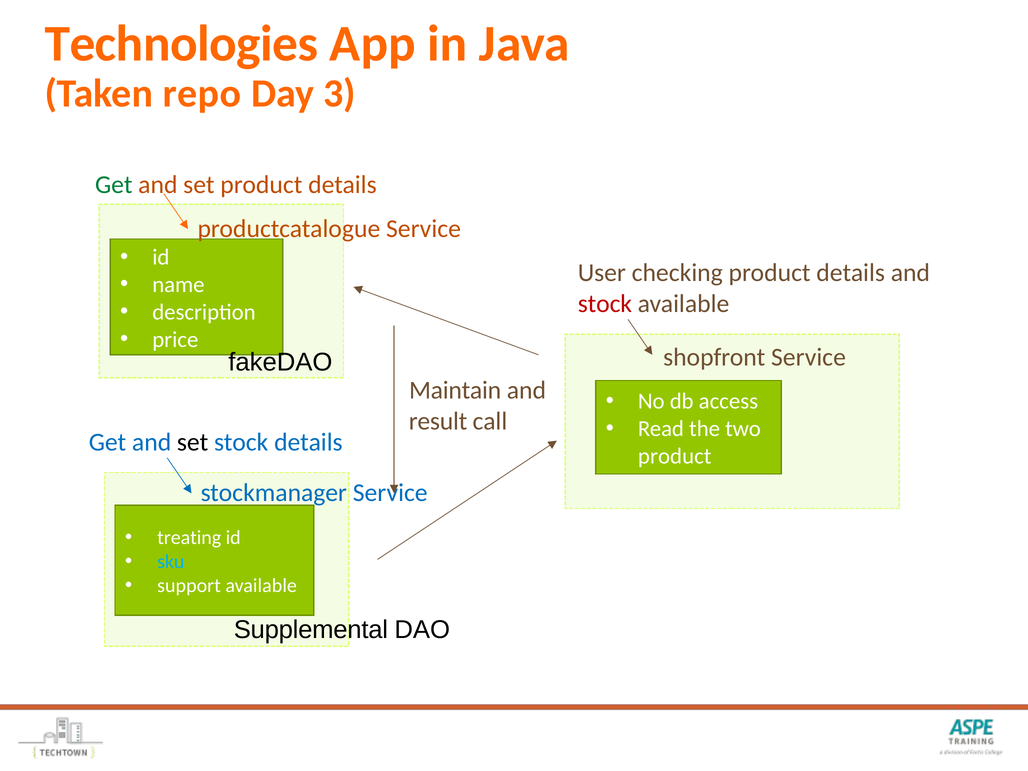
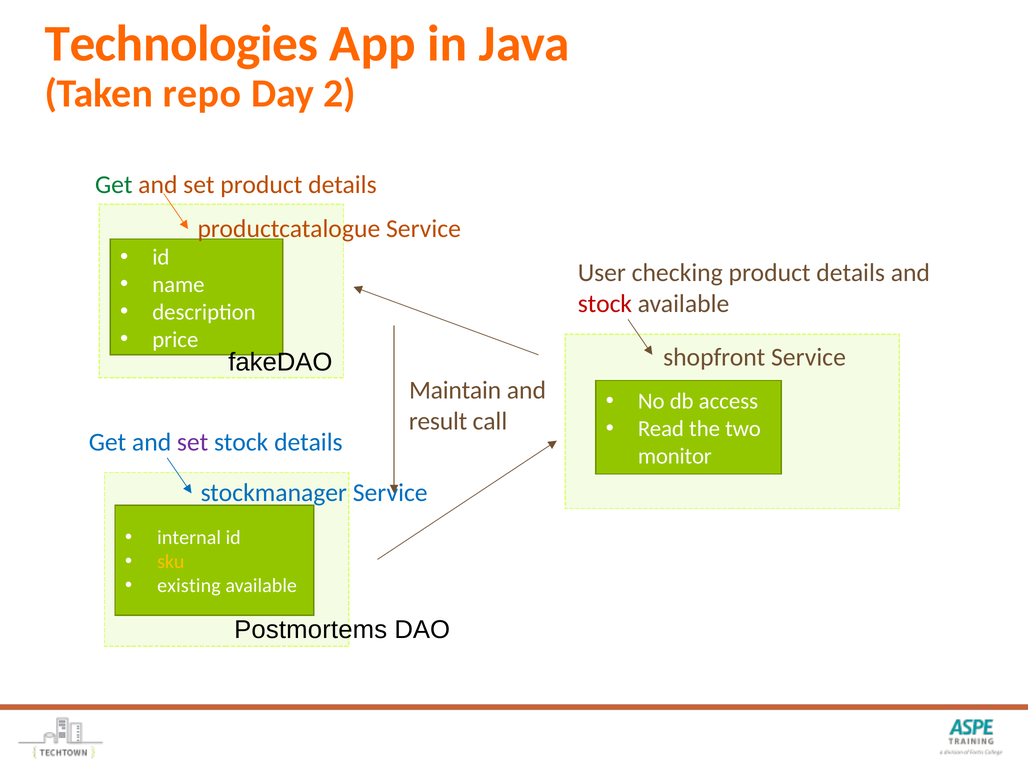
3: 3 -> 2
set at (193, 442) colour: black -> purple
product at (675, 456): product -> monitor
treating: treating -> internal
sku colour: light blue -> yellow
support: support -> existing
Supplemental: Supplemental -> Postmortems
